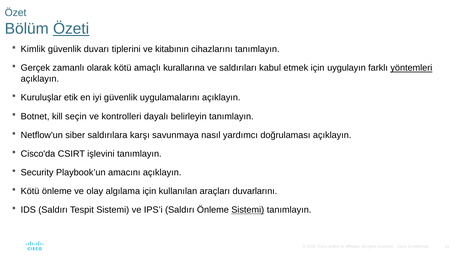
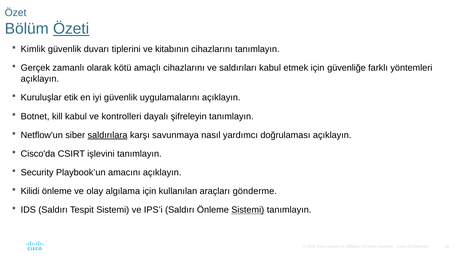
amaçlı kurallarına: kurallarına -> cihazlarını
uygulayın: uygulayın -> güvenliğe
yöntemleri underline: present -> none
kill seçin: seçin -> kabul
belirleyin: belirleyin -> şifreleyin
saldırılara underline: none -> present
Kötü at (30, 191): Kötü -> Kilidi
duvarlarını: duvarlarını -> gönderme
